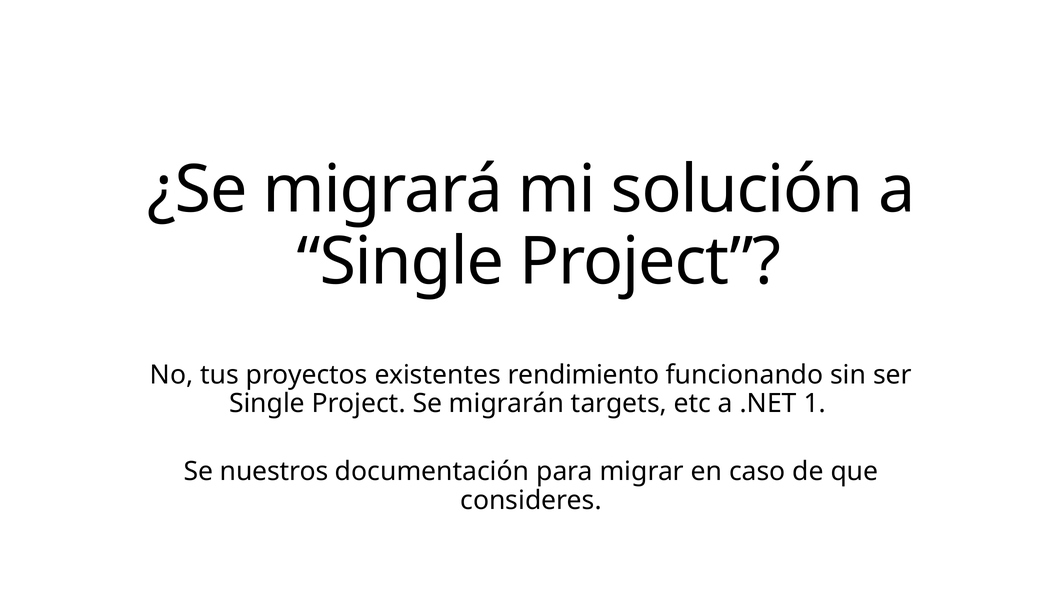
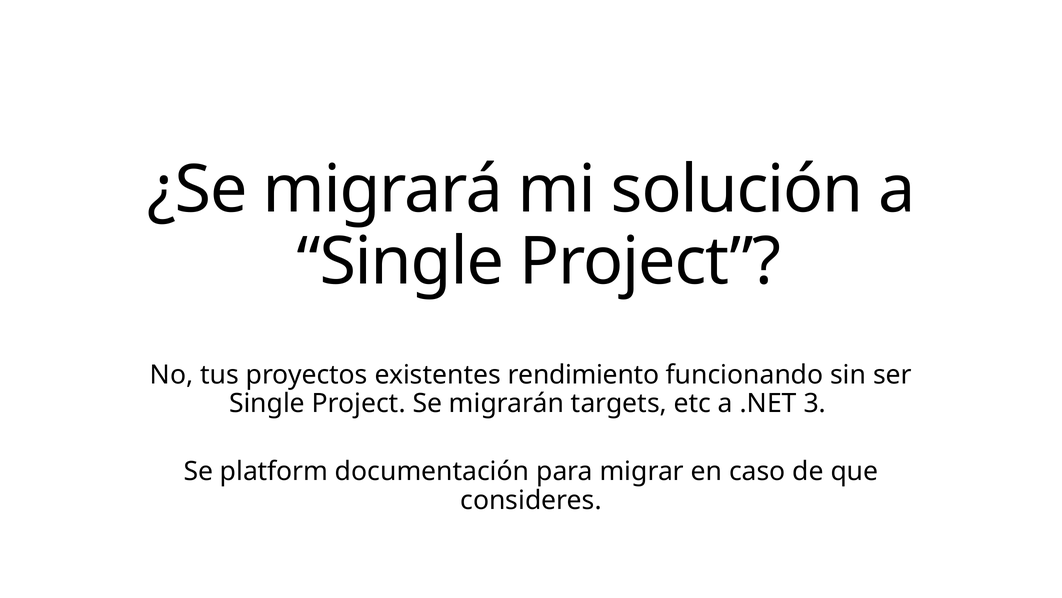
1: 1 -> 3
nuestros: nuestros -> platform
